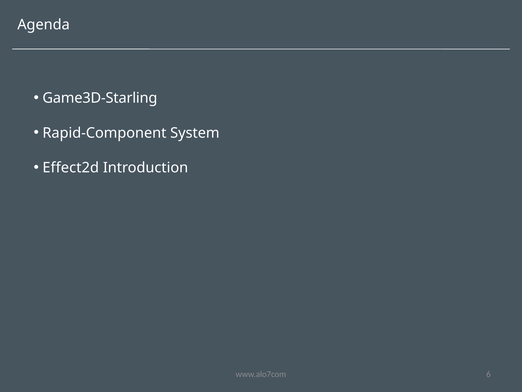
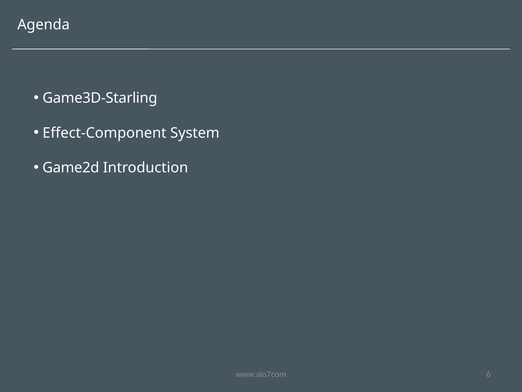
Rapid-Component: Rapid-Component -> Effect-Component
Effect2d: Effect2d -> Game2d
